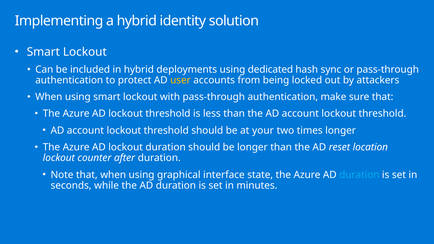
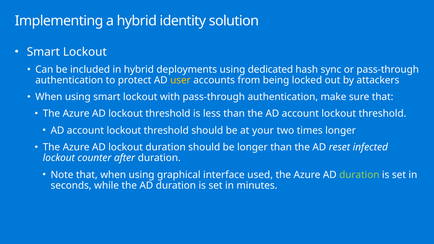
location: location -> infected
state: state -> used
duration at (359, 175) colour: light blue -> light green
